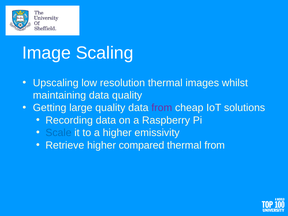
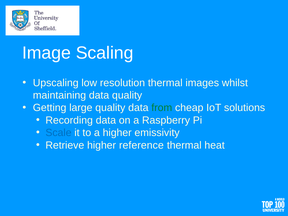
from at (162, 108) colour: purple -> green
compared: compared -> reference
thermal from: from -> heat
